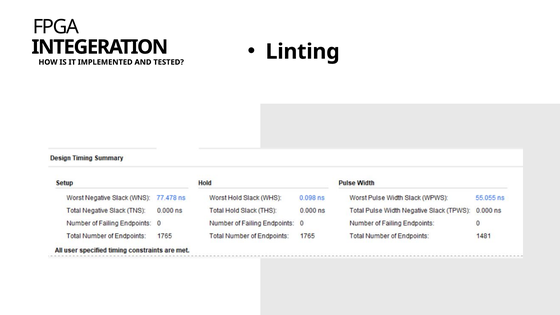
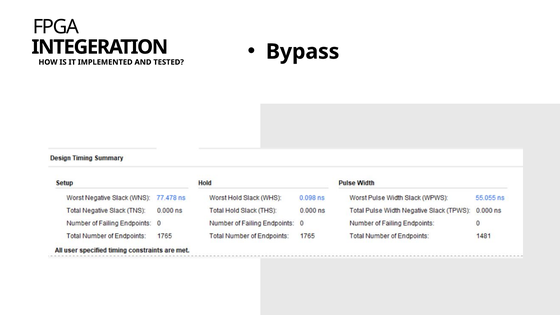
Linting: Linting -> Bypass
